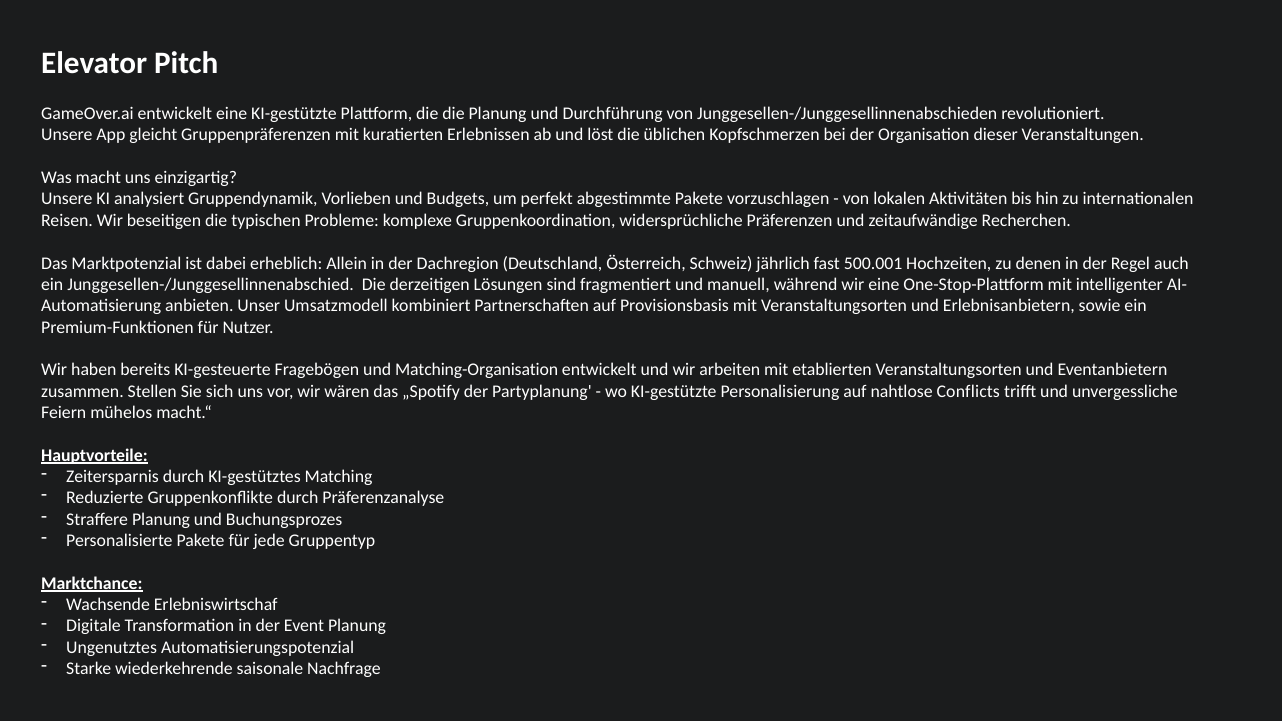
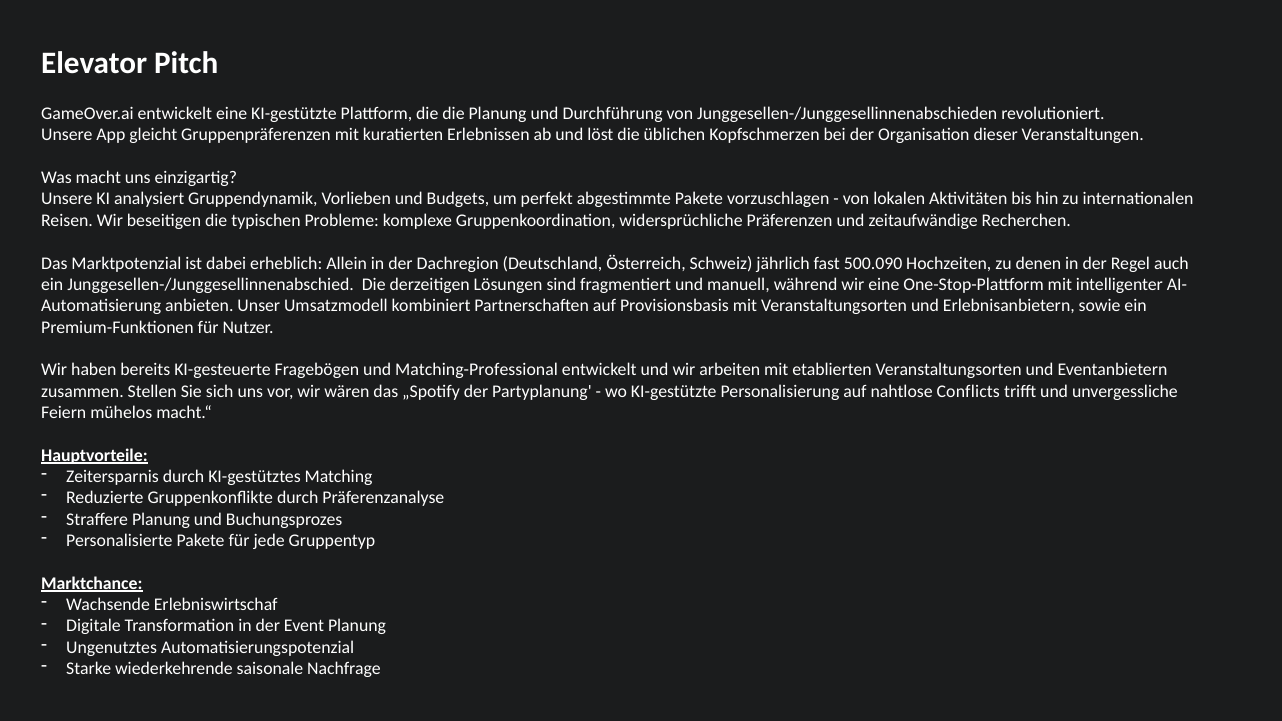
500.001: 500.001 -> 500.090
Matching-Organisation: Matching-Organisation -> Matching-Professional
